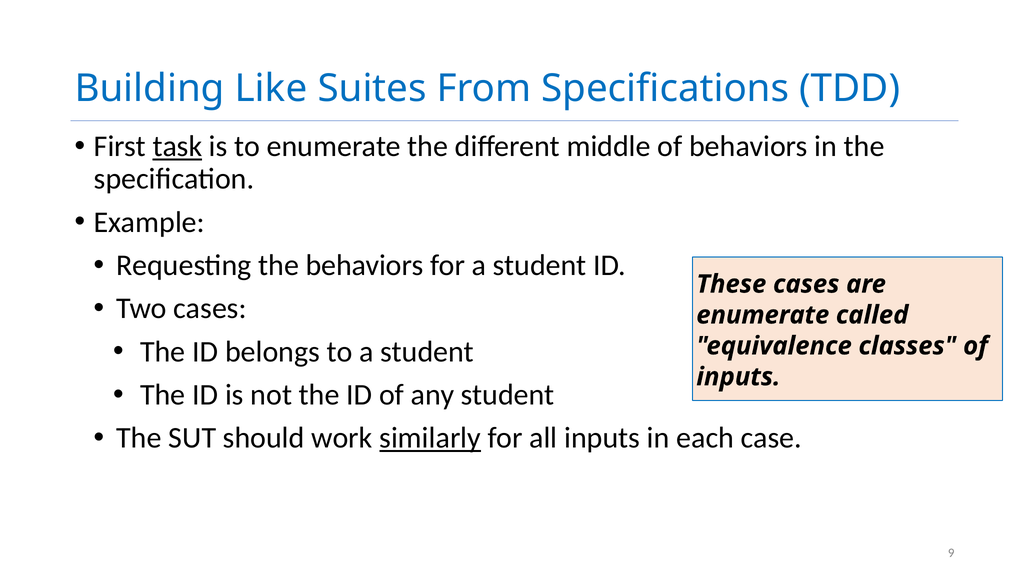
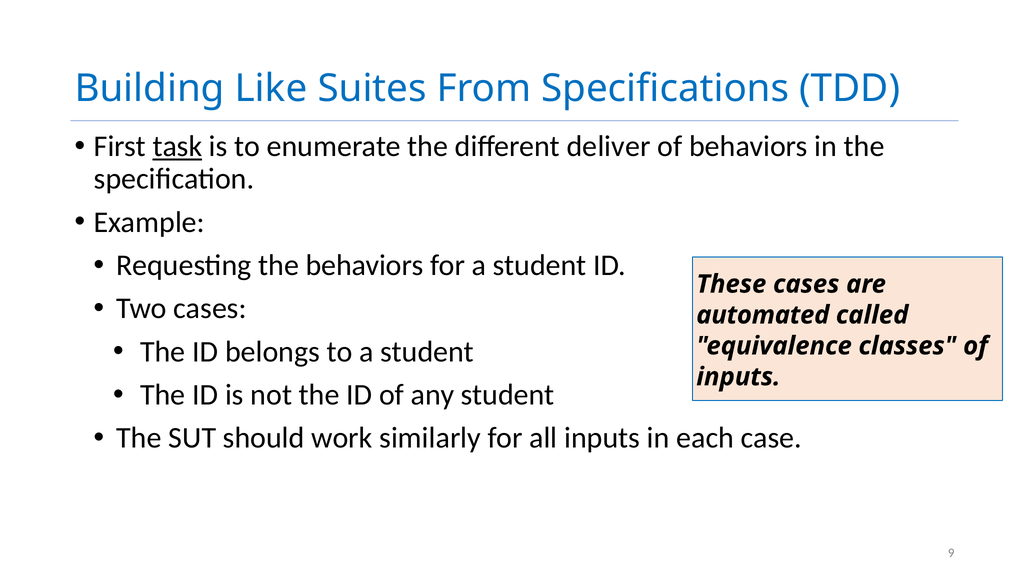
middle: middle -> deliver
enumerate at (763, 315): enumerate -> automated
similarly underline: present -> none
